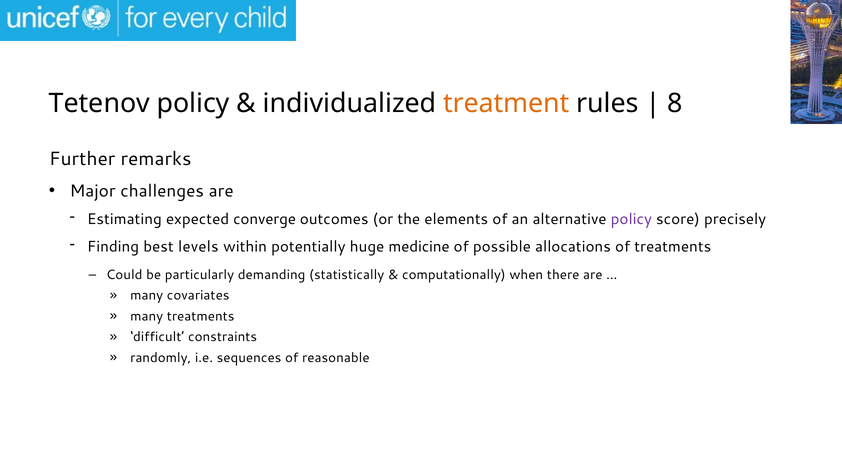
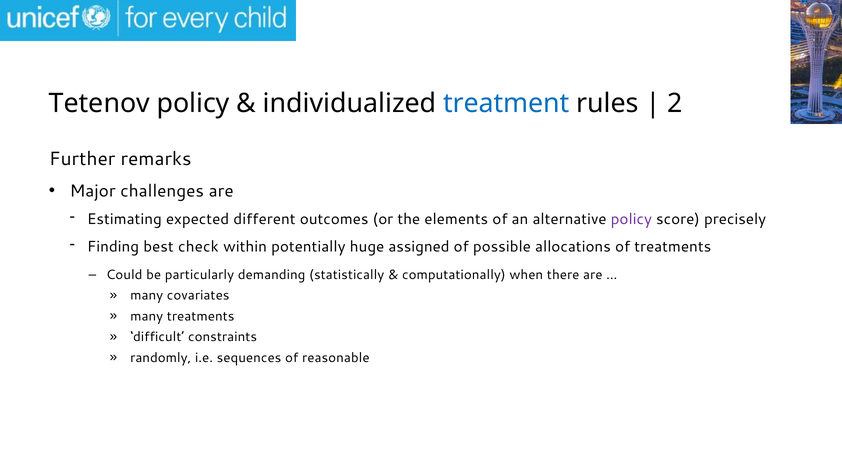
treatment colour: orange -> blue
8: 8 -> 2
converge: converge -> different
levels: levels -> check
medicine: medicine -> assigned
